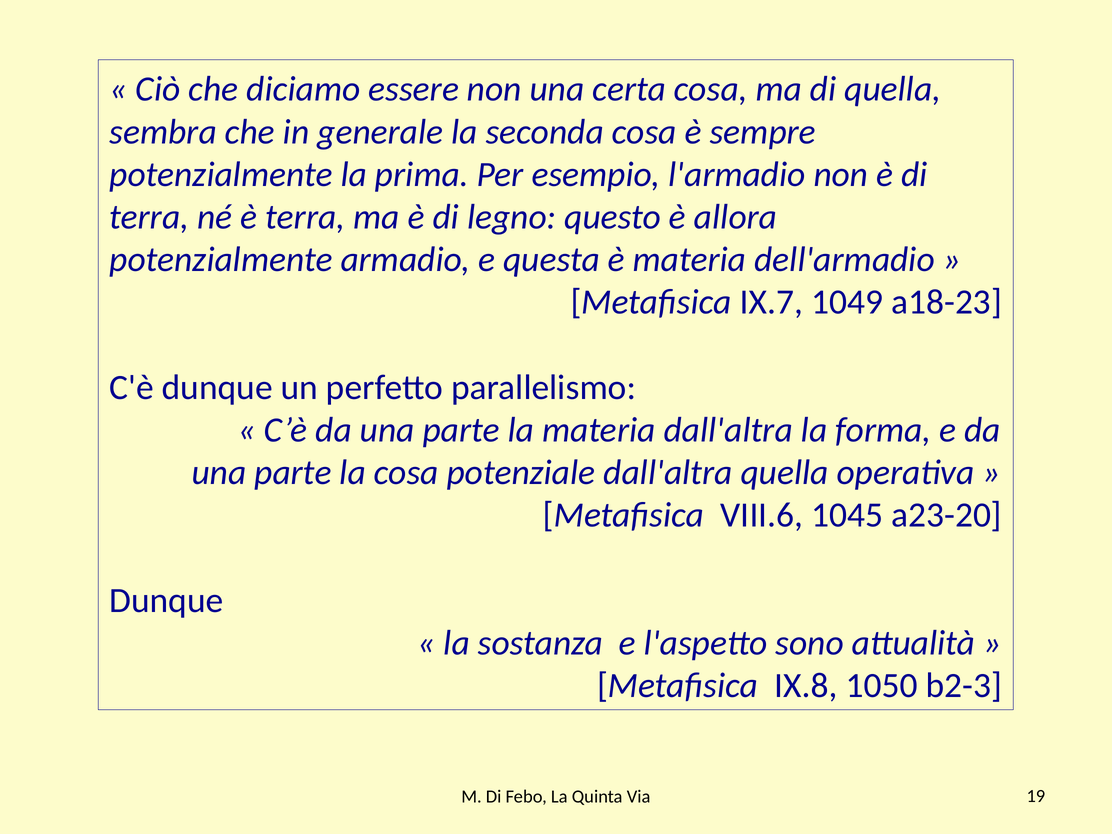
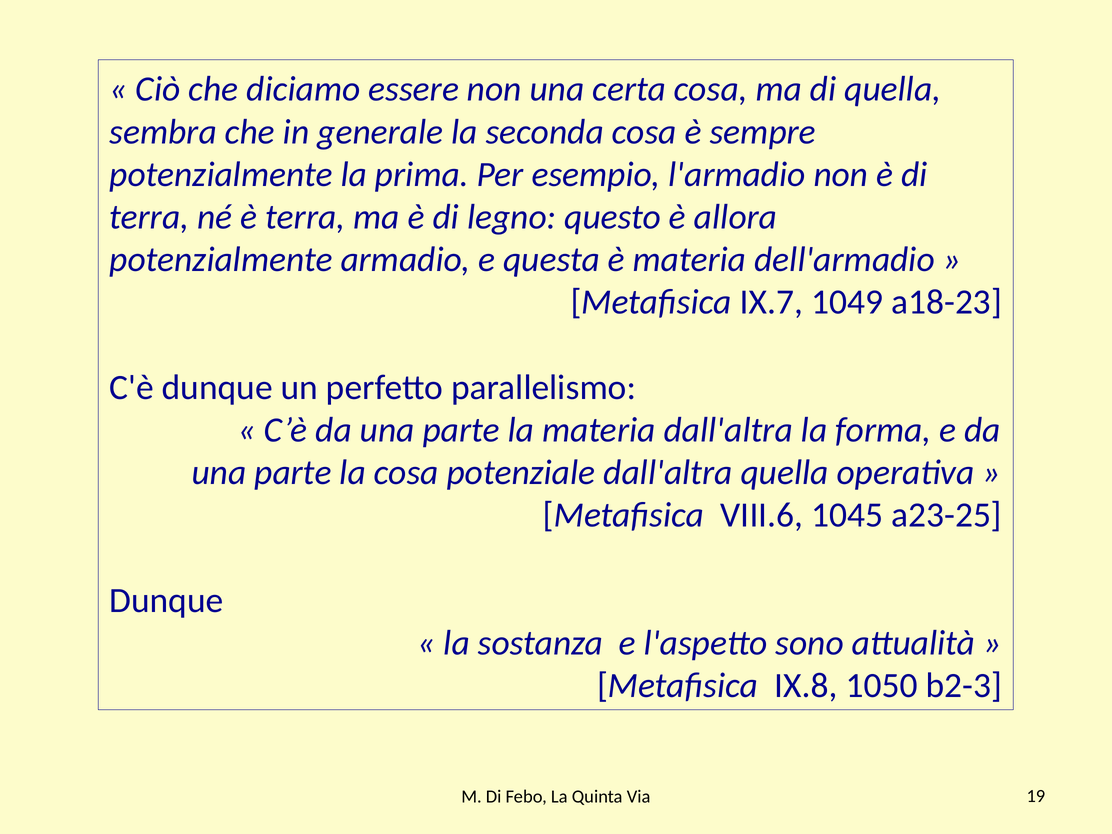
a23-20: a23-20 -> a23-25
